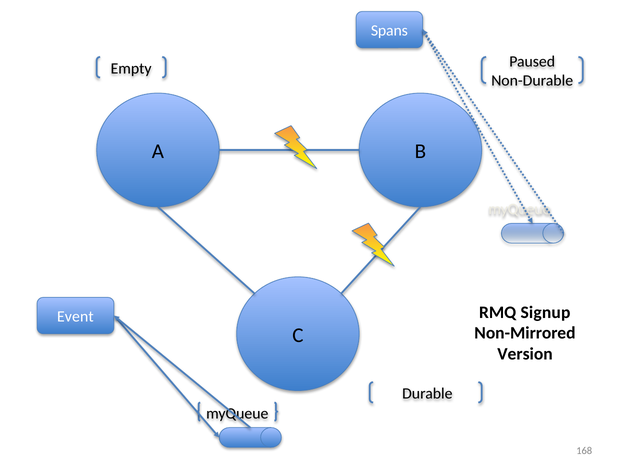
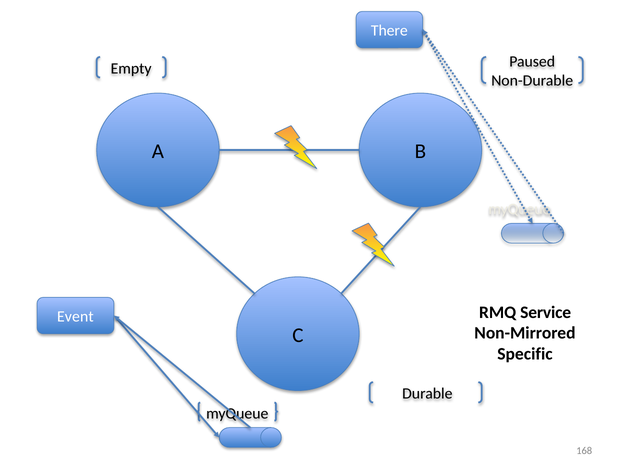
Spans: Spans -> There
Signup: Signup -> Service
Version: Version -> Specific
